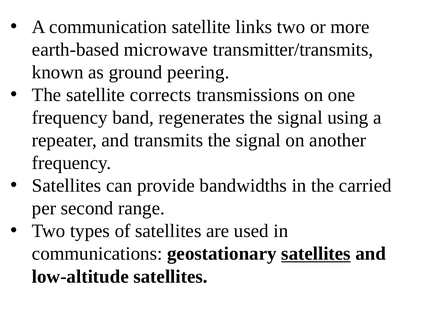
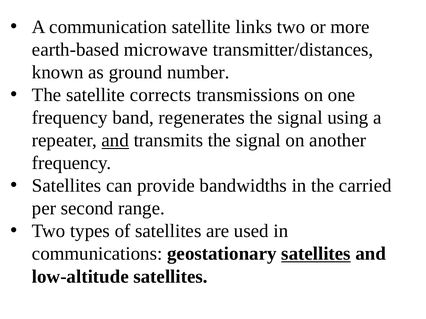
transmitter/transmits: transmitter/transmits -> transmitter/distances
peering: peering -> number
and at (115, 141) underline: none -> present
